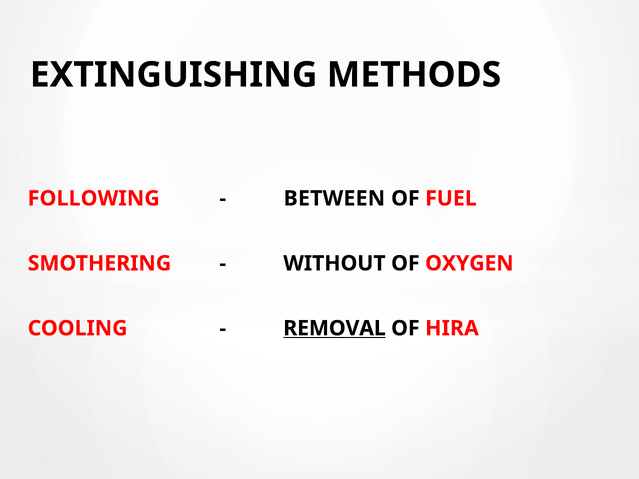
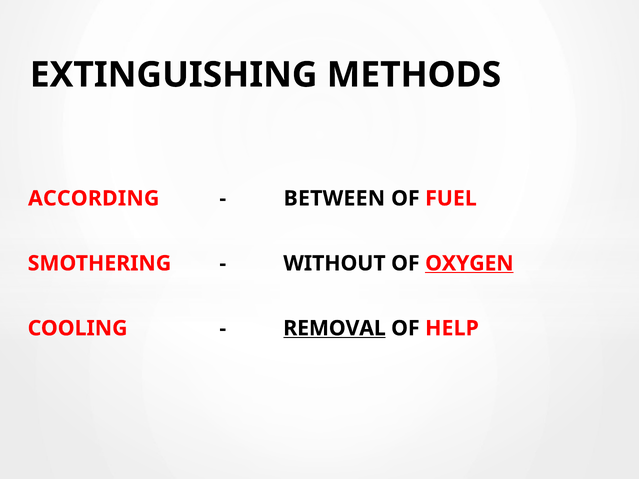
FOLLOWING: FOLLOWING -> ACCORDING
OXYGEN underline: none -> present
HIRA: HIRA -> HELP
